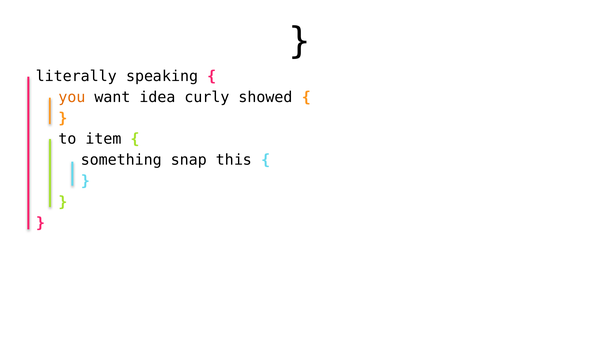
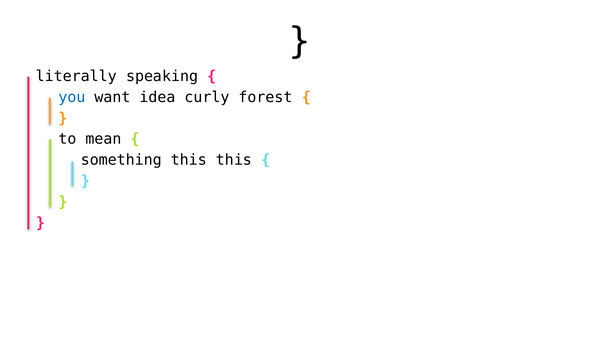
you colour: orange -> blue
showed: showed -> forest
item: item -> mean
something snap: snap -> this
